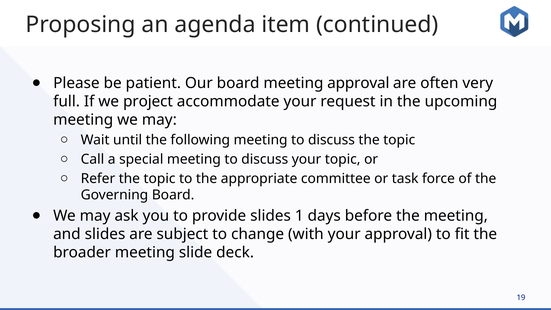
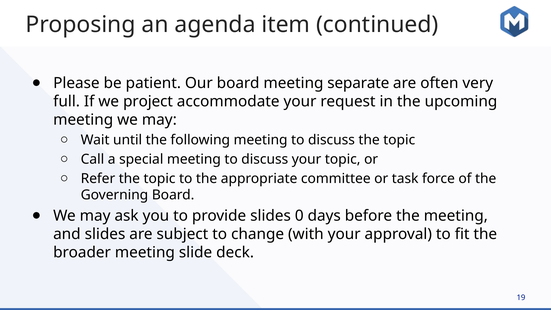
meeting approval: approval -> separate
1: 1 -> 0
